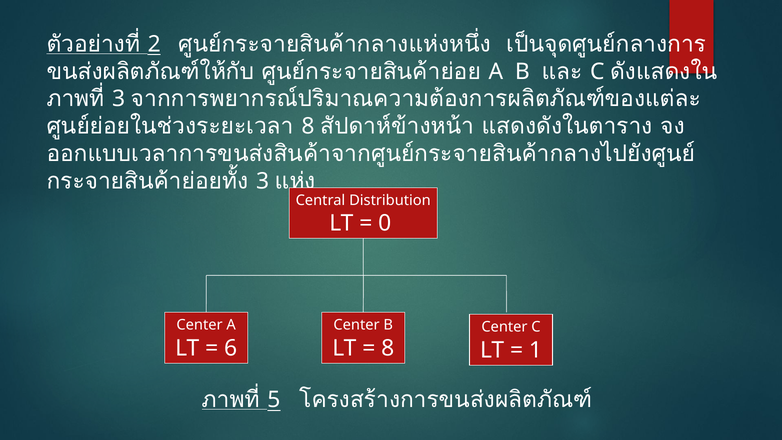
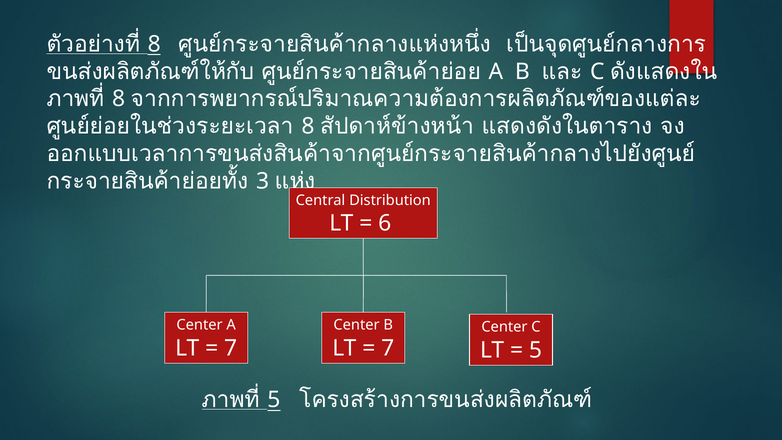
2 at (154, 44): 2 -> 8
3 at (119, 99): 3 -> 8
0: 0 -> 6
6 at (231, 348): 6 -> 7
8 at (388, 348): 8 -> 7
1 at (535, 350): 1 -> 5
